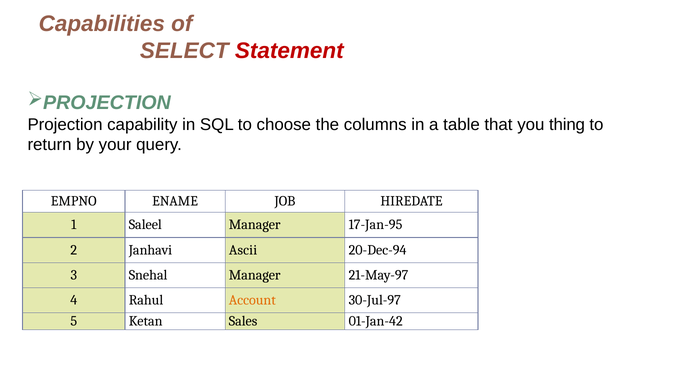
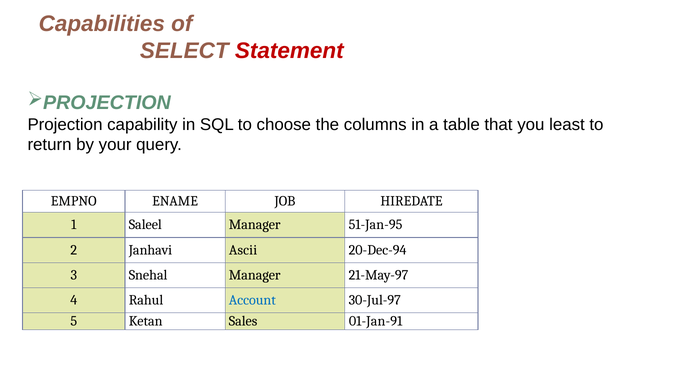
thing: thing -> least
17-Jan-95: 17-Jan-95 -> 51-Jan-95
Account colour: orange -> blue
01-Jan-42: 01-Jan-42 -> 01-Jan-91
